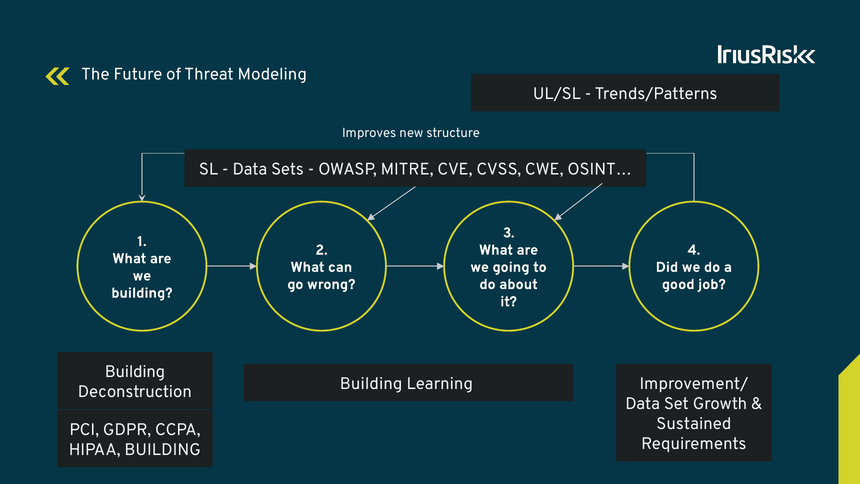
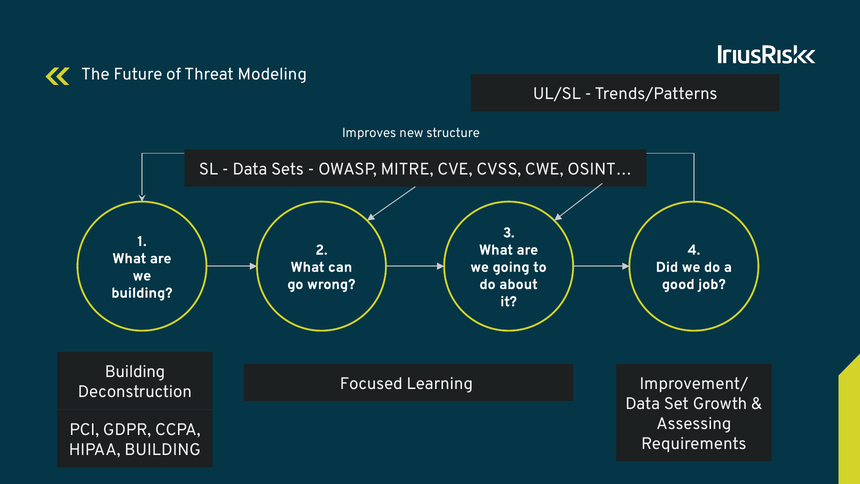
Deconstruction Building: Building -> Focused
Sustained: Sustained -> Assessing
